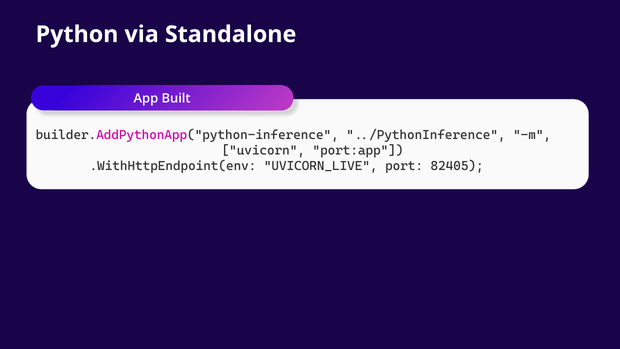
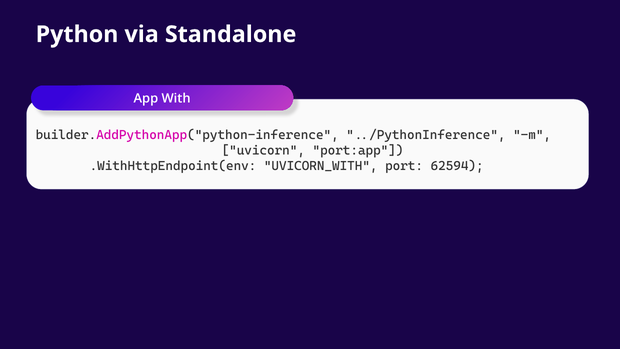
Built: Built -> With
UVICORN_LIVE: UVICORN_LIVE -> UVICORN_WITH
82405: 82405 -> 62594
